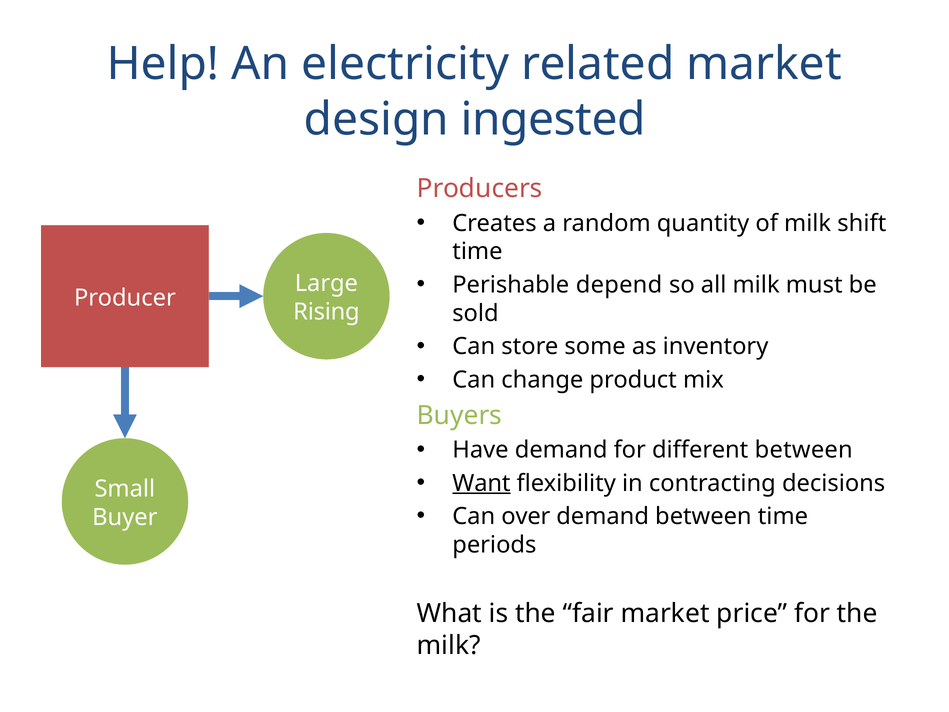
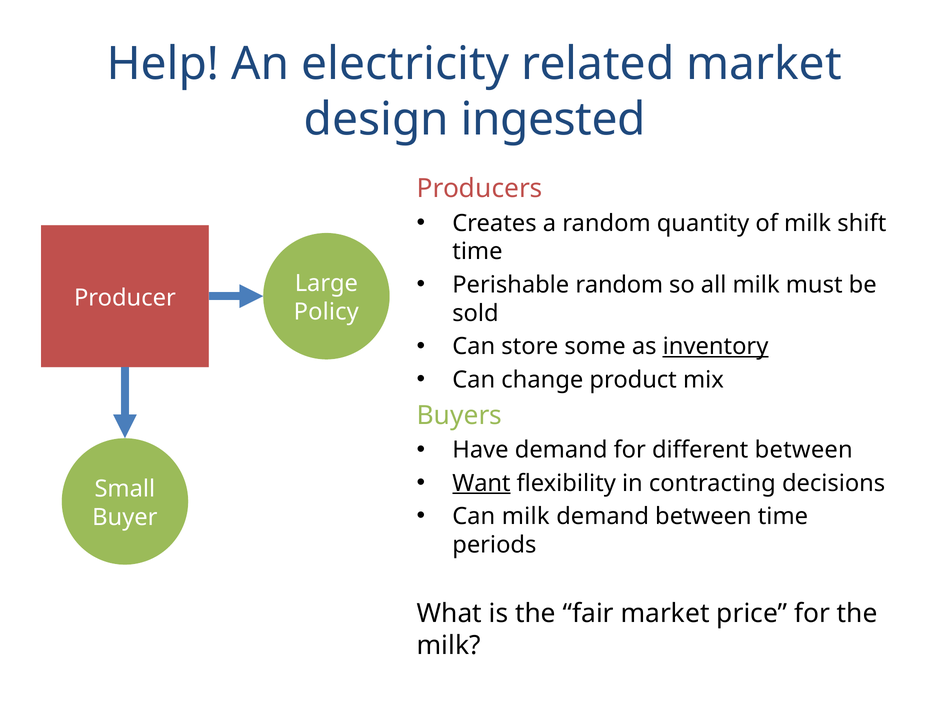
Perishable depend: depend -> random
Rising: Rising -> Policy
inventory underline: none -> present
Can over: over -> milk
